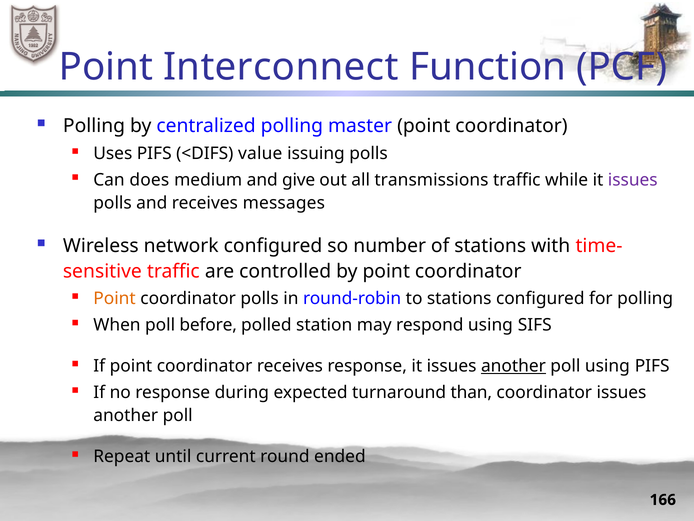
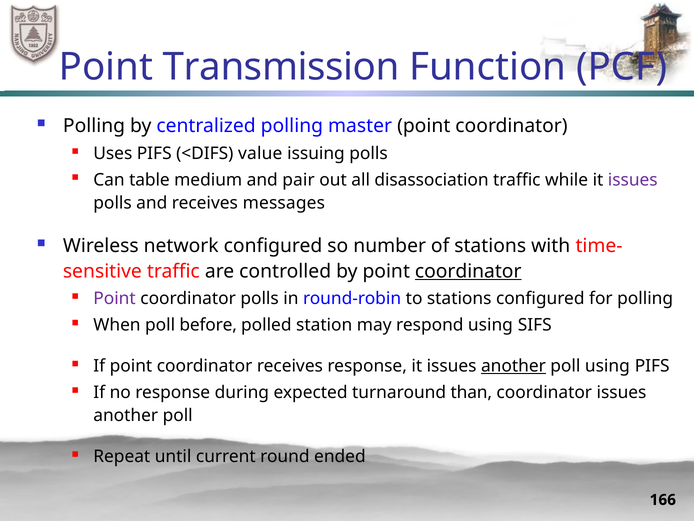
Interconnect: Interconnect -> Transmission
does: does -> table
give: give -> pair
transmissions: transmissions -> disassociation
coordinator at (468, 271) underline: none -> present
Point at (115, 298) colour: orange -> purple
